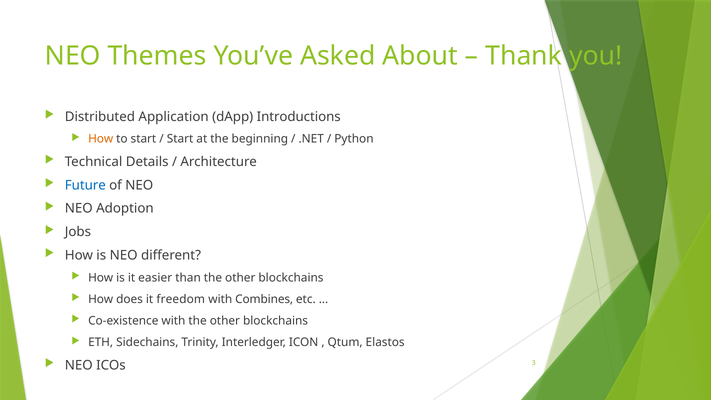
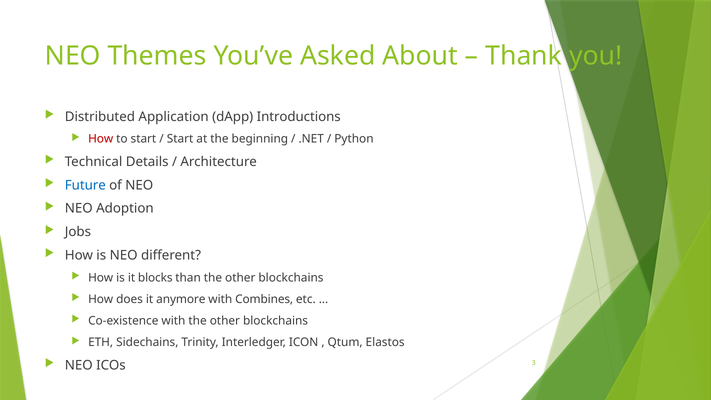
How at (101, 139) colour: orange -> red
easier: easier -> blocks
freedom: freedom -> anymore
